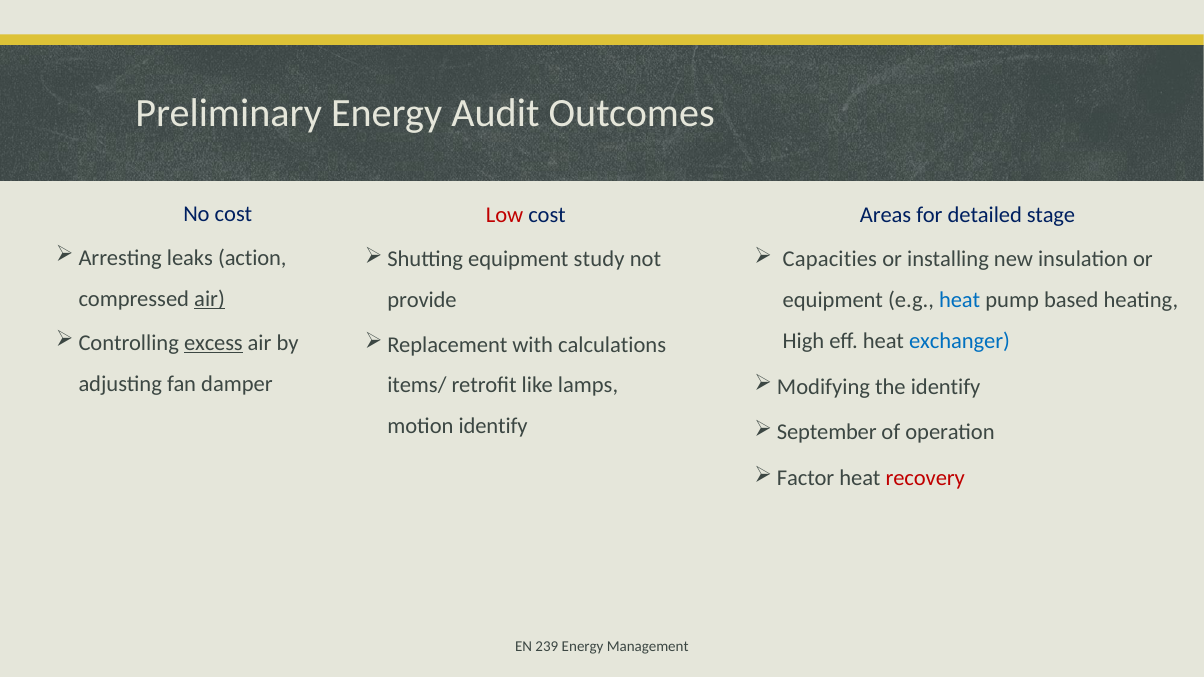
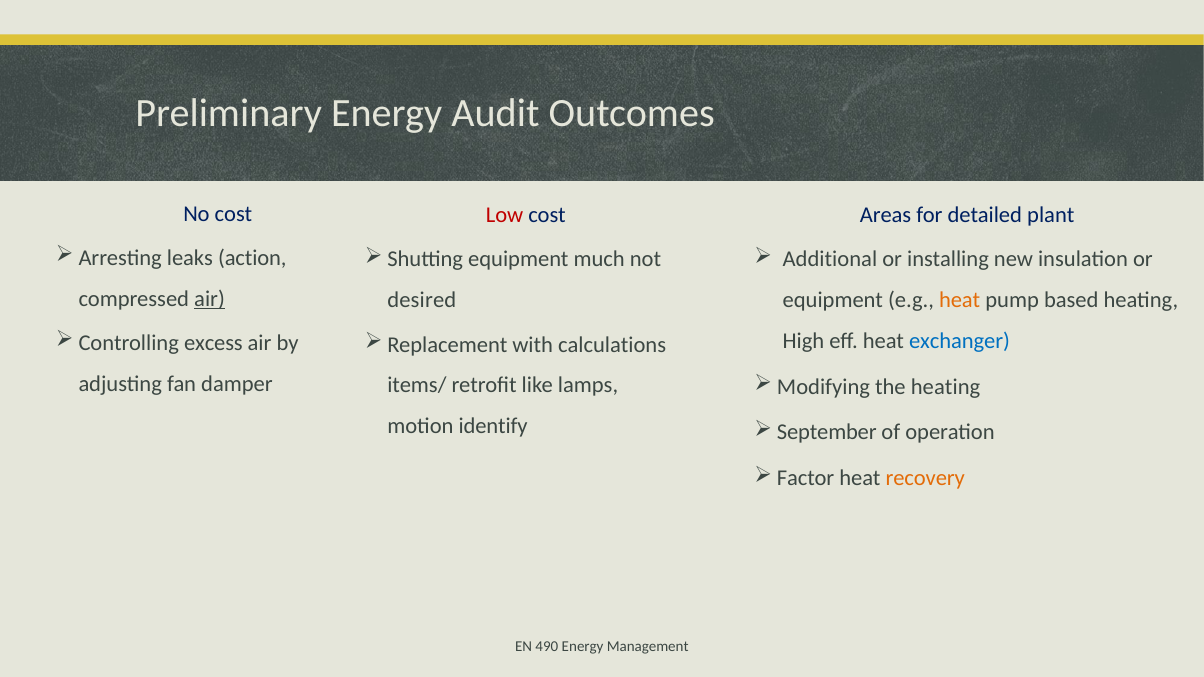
stage: stage -> plant
study: study -> much
Capacities: Capacities -> Additional
provide: provide -> desired
heat at (960, 300) colour: blue -> orange
excess underline: present -> none
the identify: identify -> heating
recovery colour: red -> orange
239: 239 -> 490
